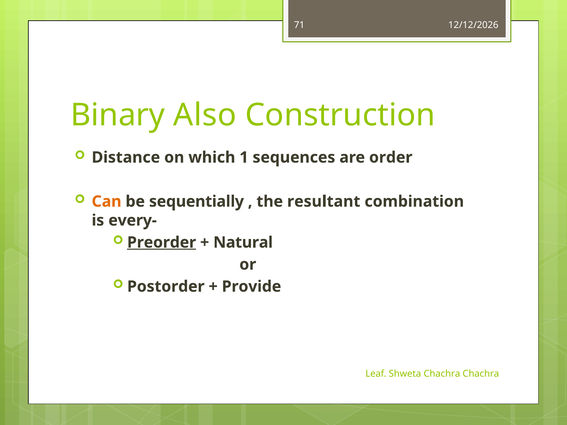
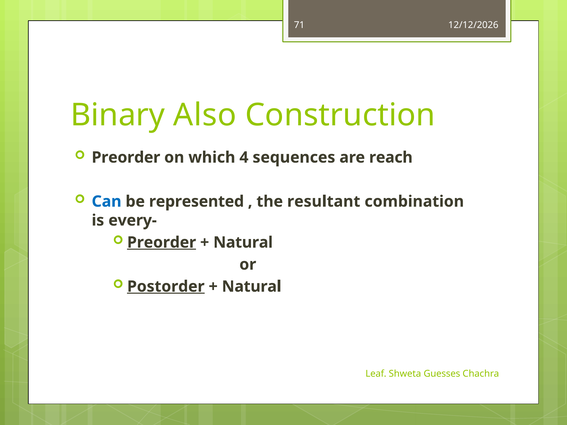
Distance at (126, 157): Distance -> Preorder
1: 1 -> 4
order: order -> reach
Can colour: orange -> blue
sequentially: sequentially -> represented
Postorder underline: none -> present
Provide at (252, 287): Provide -> Natural
Shweta Chachra: Chachra -> Guesses
